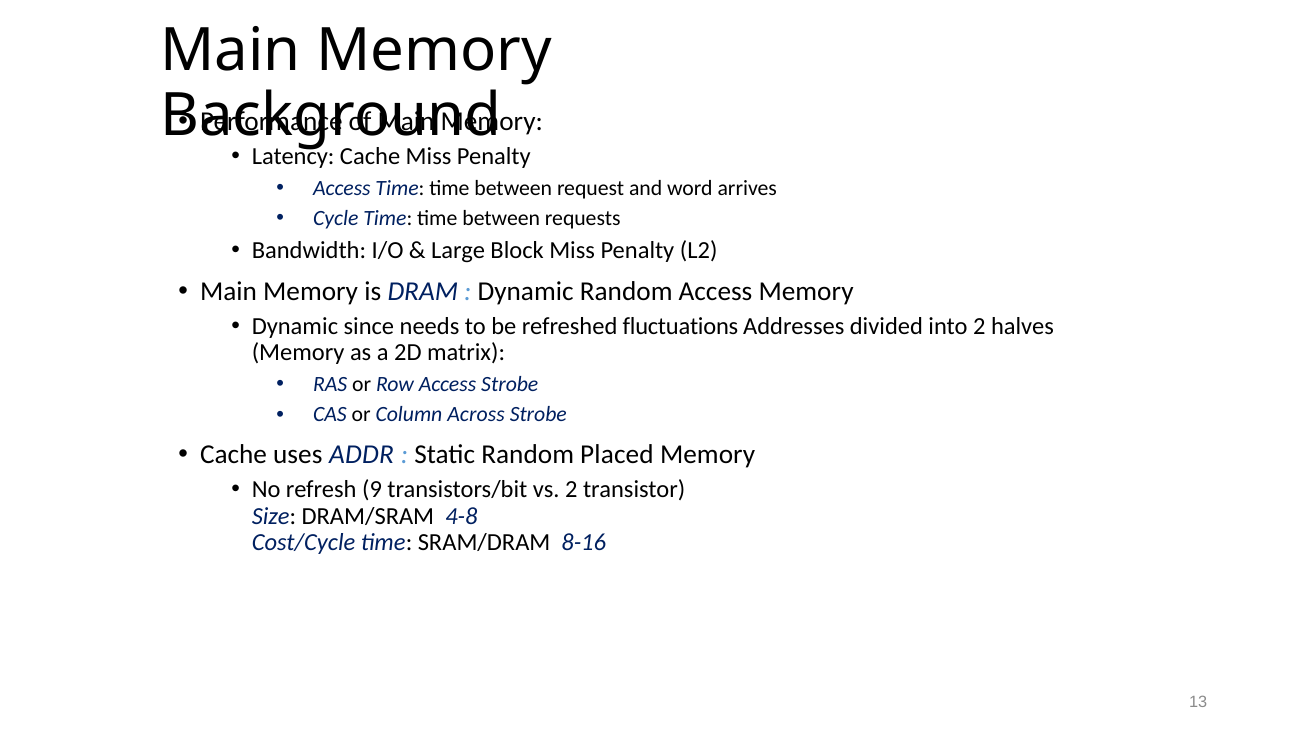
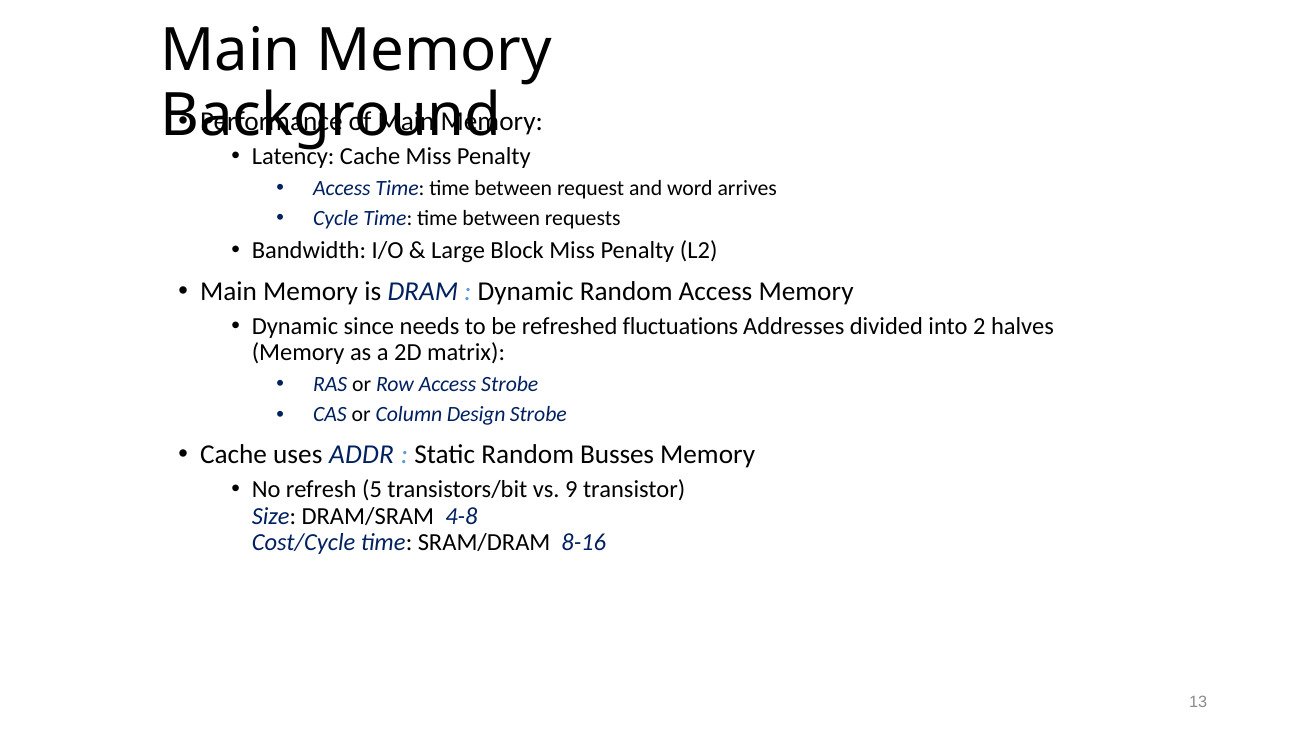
Across: Across -> Design
Placed: Placed -> Busses
9: 9 -> 5
vs 2: 2 -> 9
